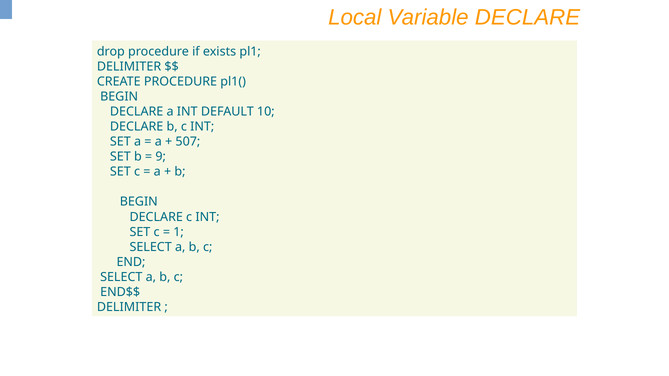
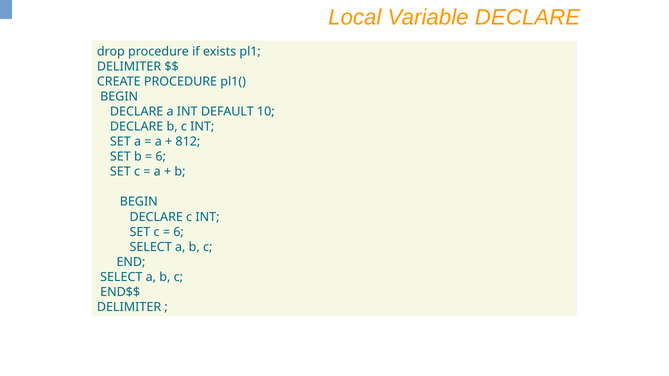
507: 507 -> 812
9 at (161, 157): 9 -> 6
1 at (179, 232): 1 -> 6
